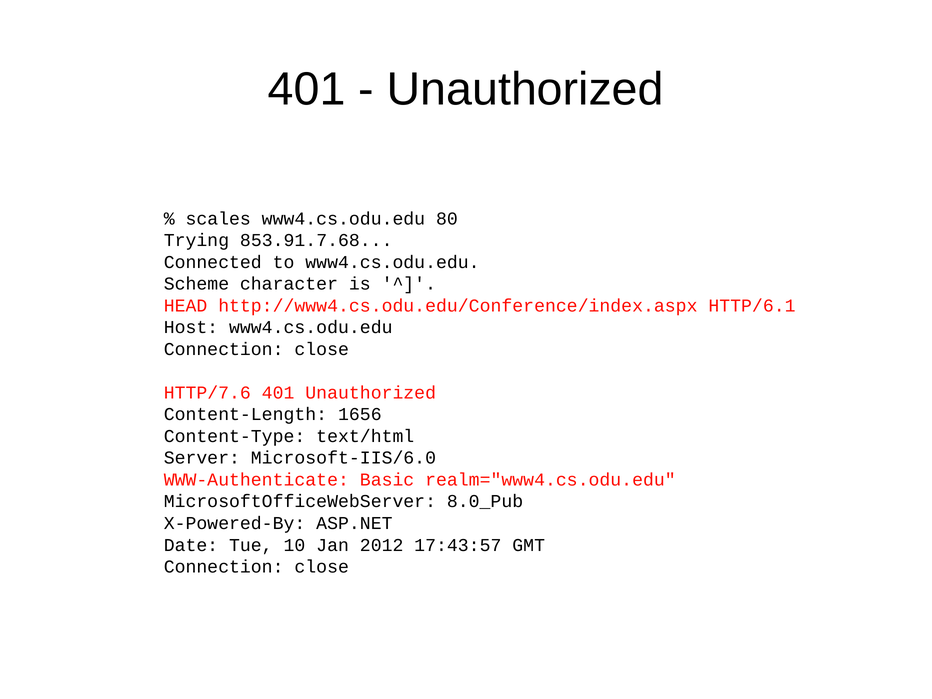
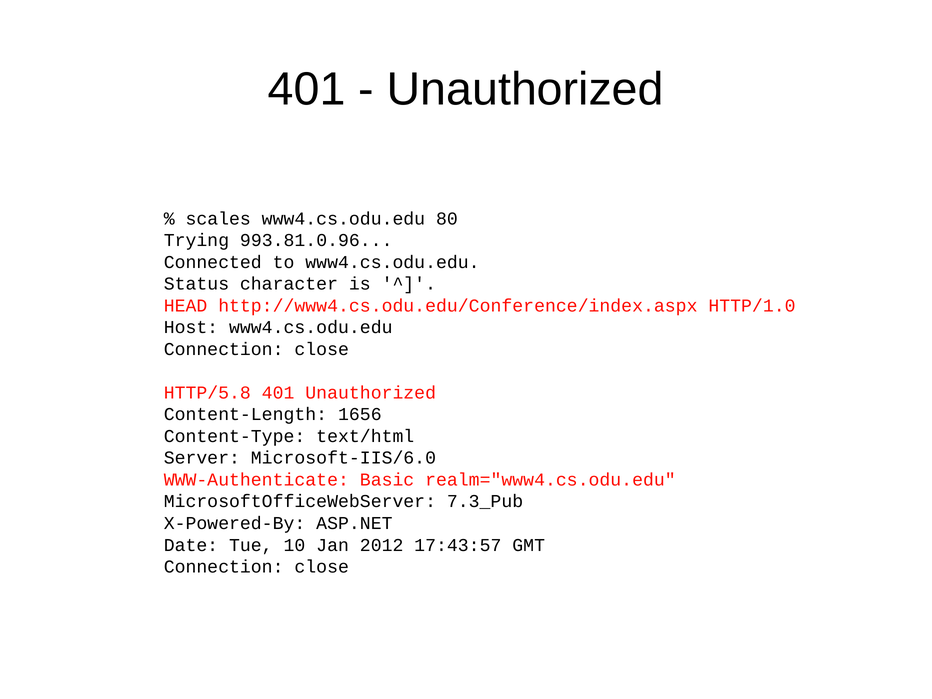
853.91.7.68: 853.91.7.68 -> 993.81.0.96
Scheme: Scheme -> Status
HTTP/6.1: HTTP/6.1 -> HTTP/1.0
HTTP/7.6: HTTP/7.6 -> HTTP/5.8
8.0_Pub: 8.0_Pub -> 7.3_Pub
